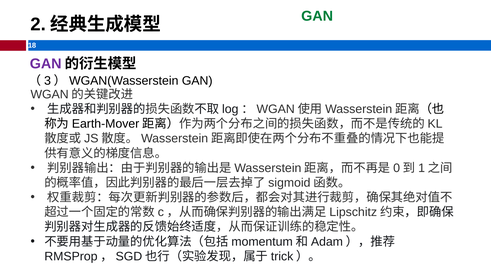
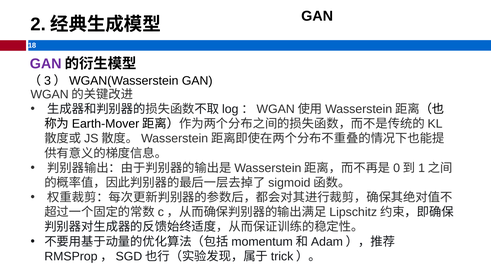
GAN at (317, 16) colour: green -> black
